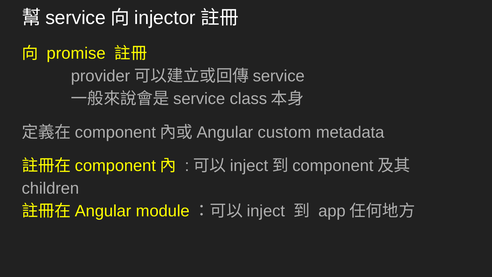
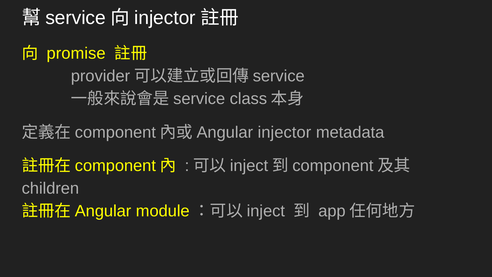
custom at (284, 132): custom -> injector
